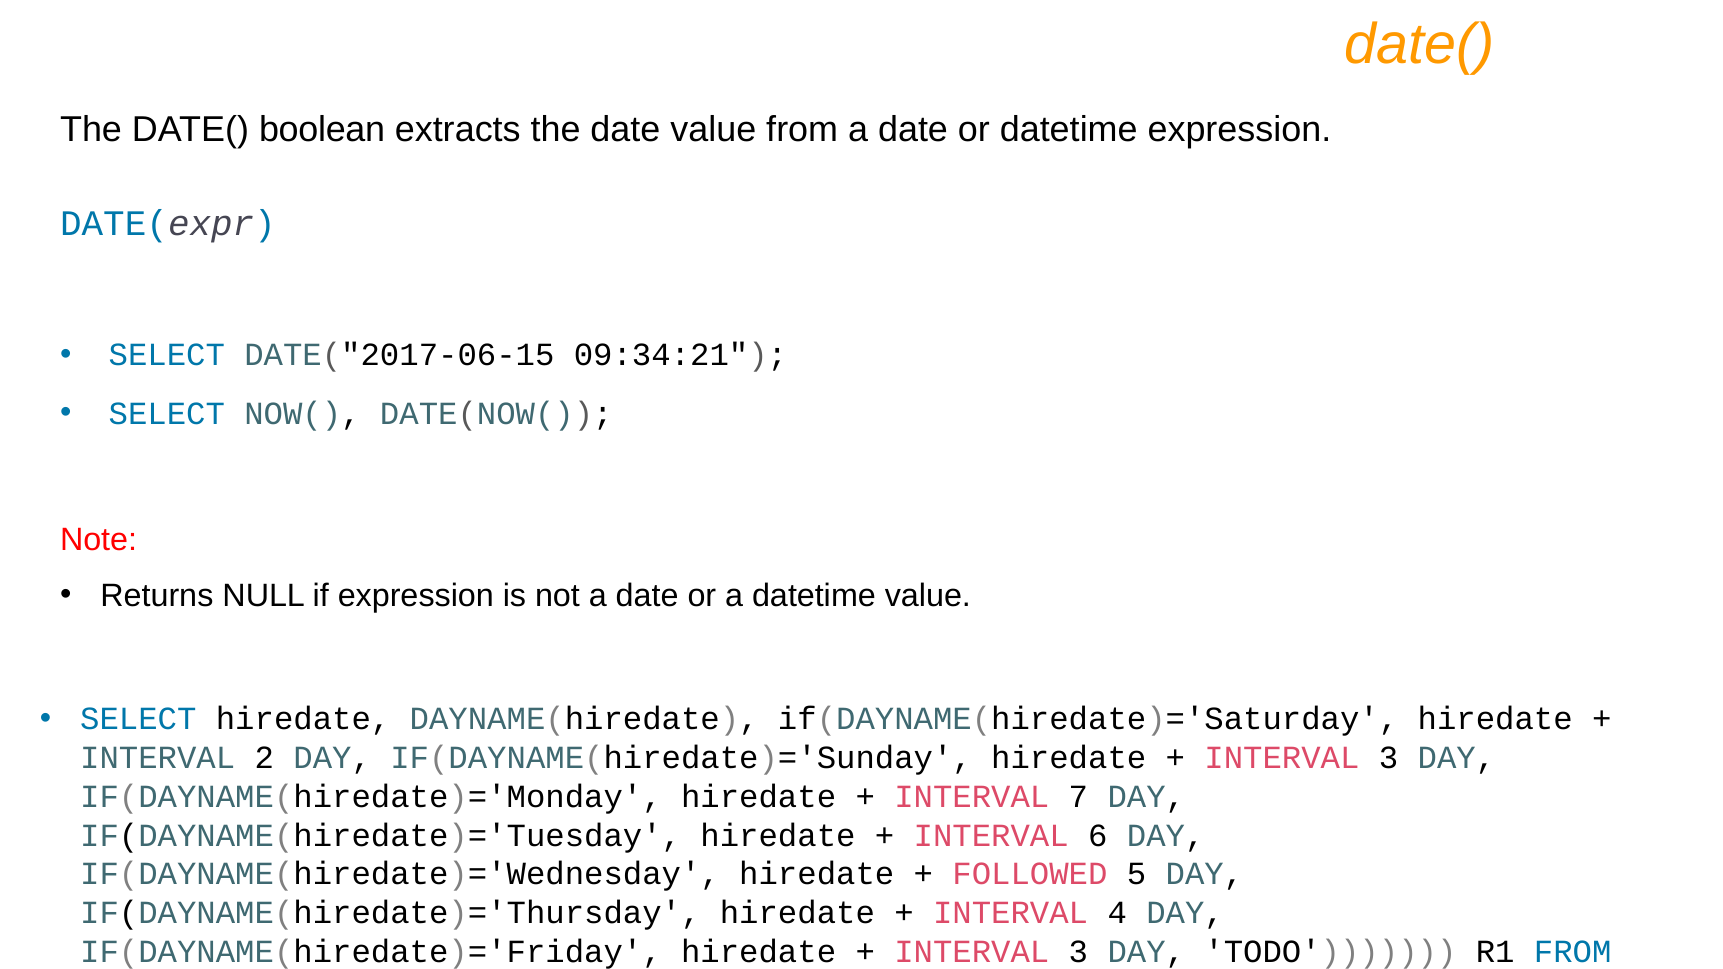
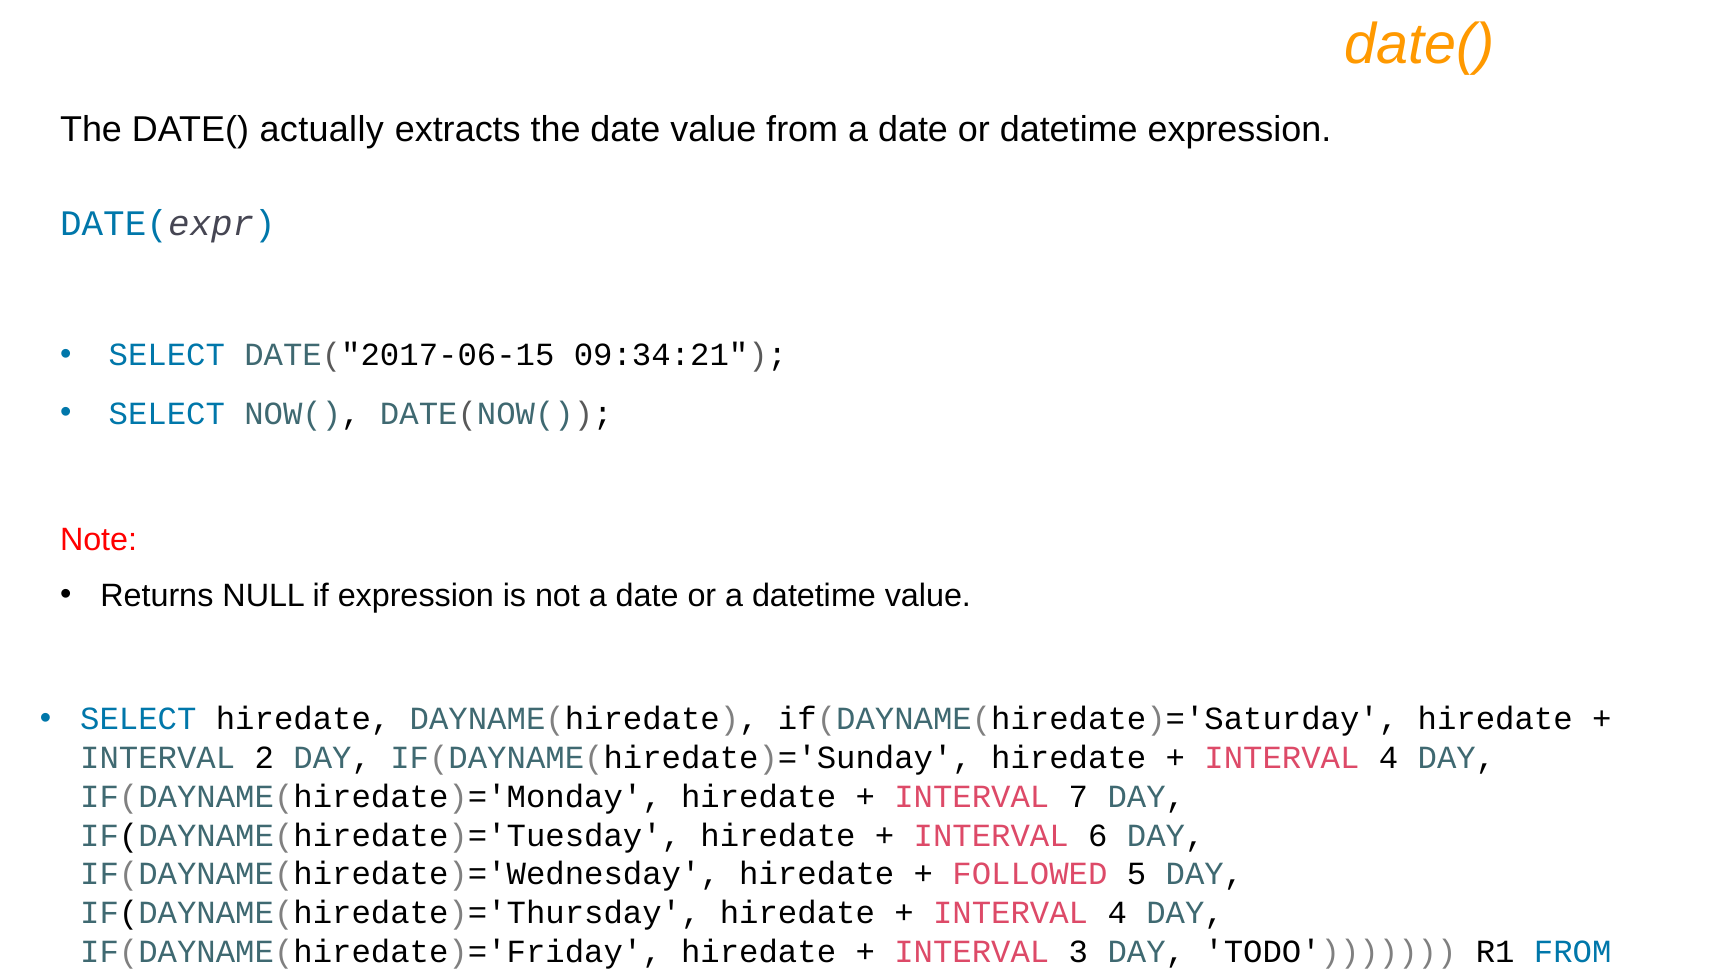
boolean: boolean -> actually
3 at (1389, 758): 3 -> 4
